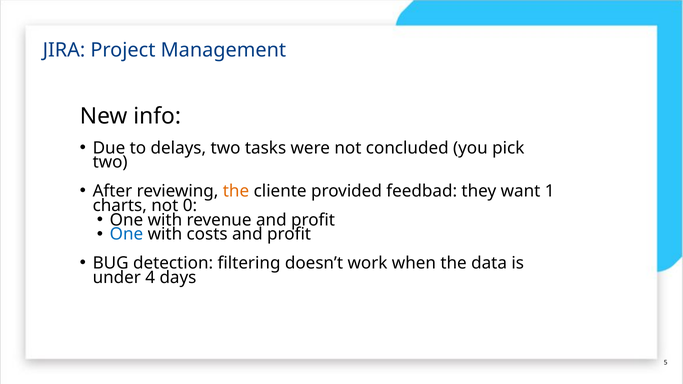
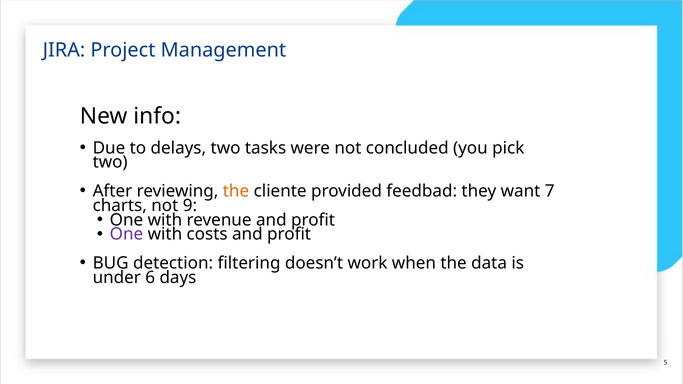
1: 1 -> 7
0: 0 -> 9
One at (126, 234) colour: blue -> purple
4: 4 -> 6
